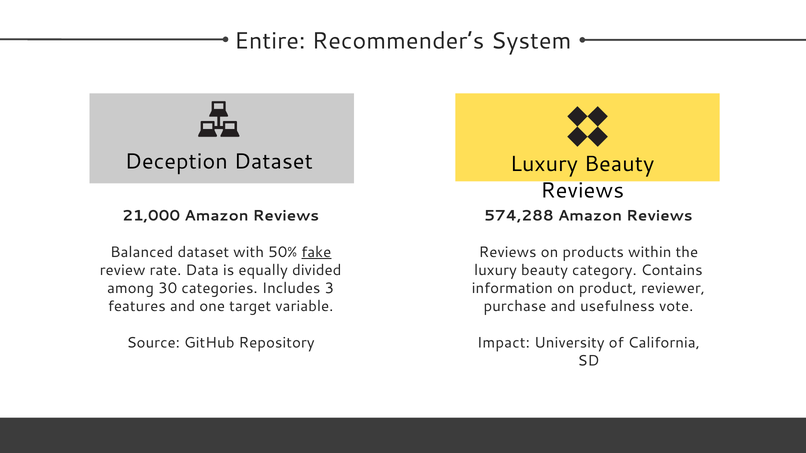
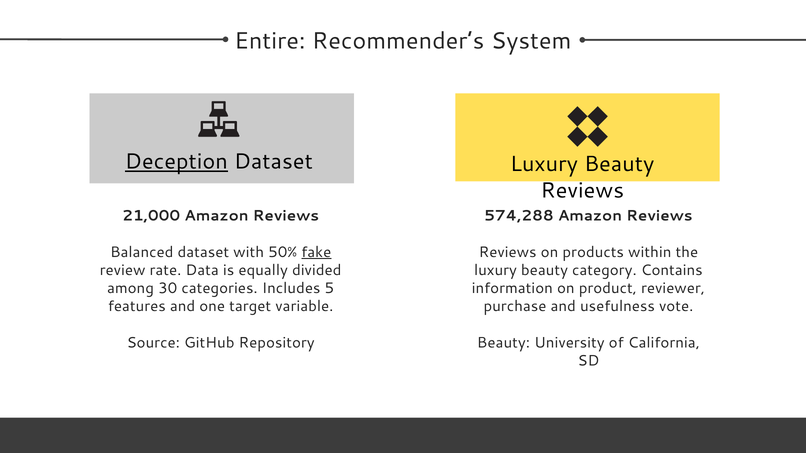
Deception underline: none -> present
3: 3 -> 5
Impact at (503, 343): Impact -> Beauty
